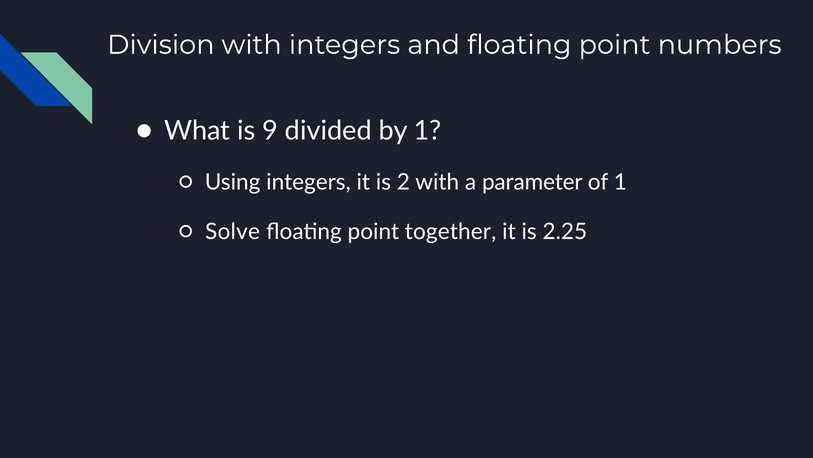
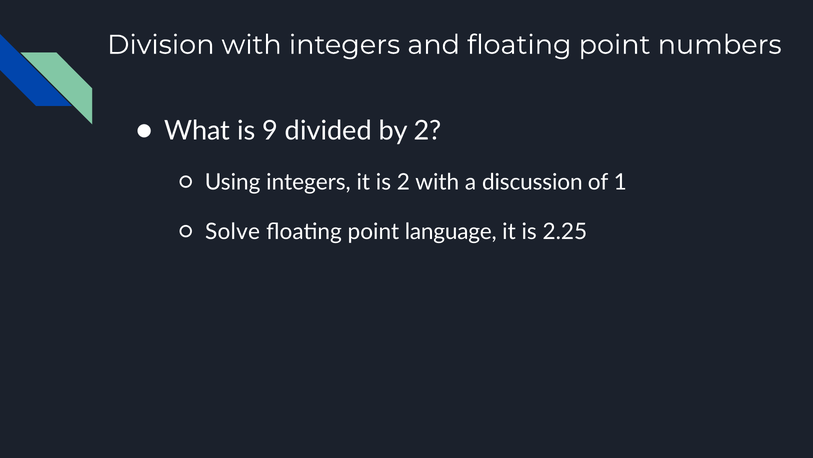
by 1: 1 -> 2
parameter: parameter -> discussion
together: together -> language
